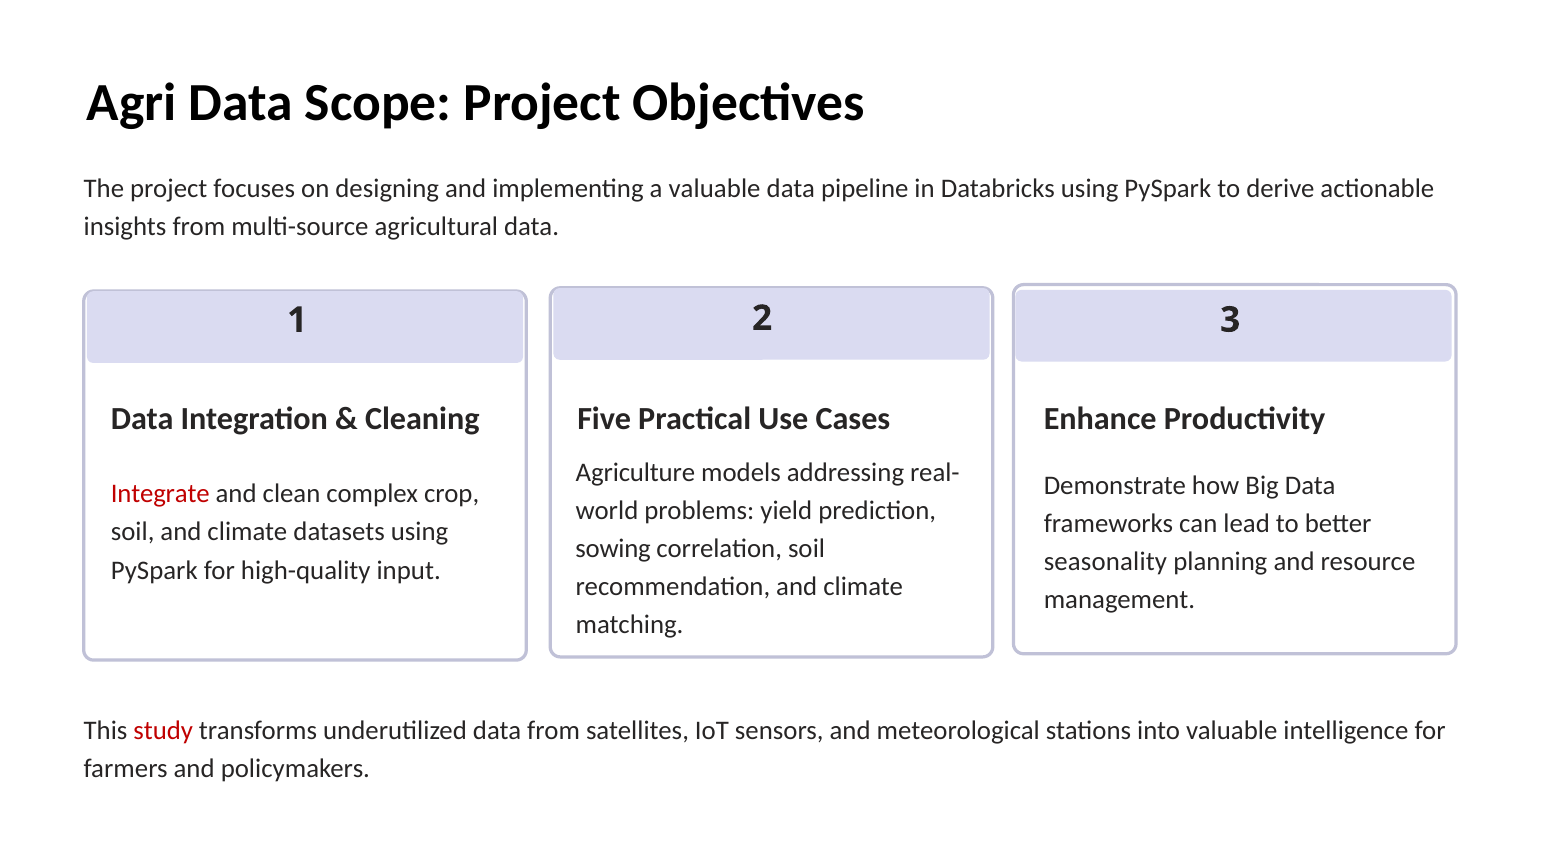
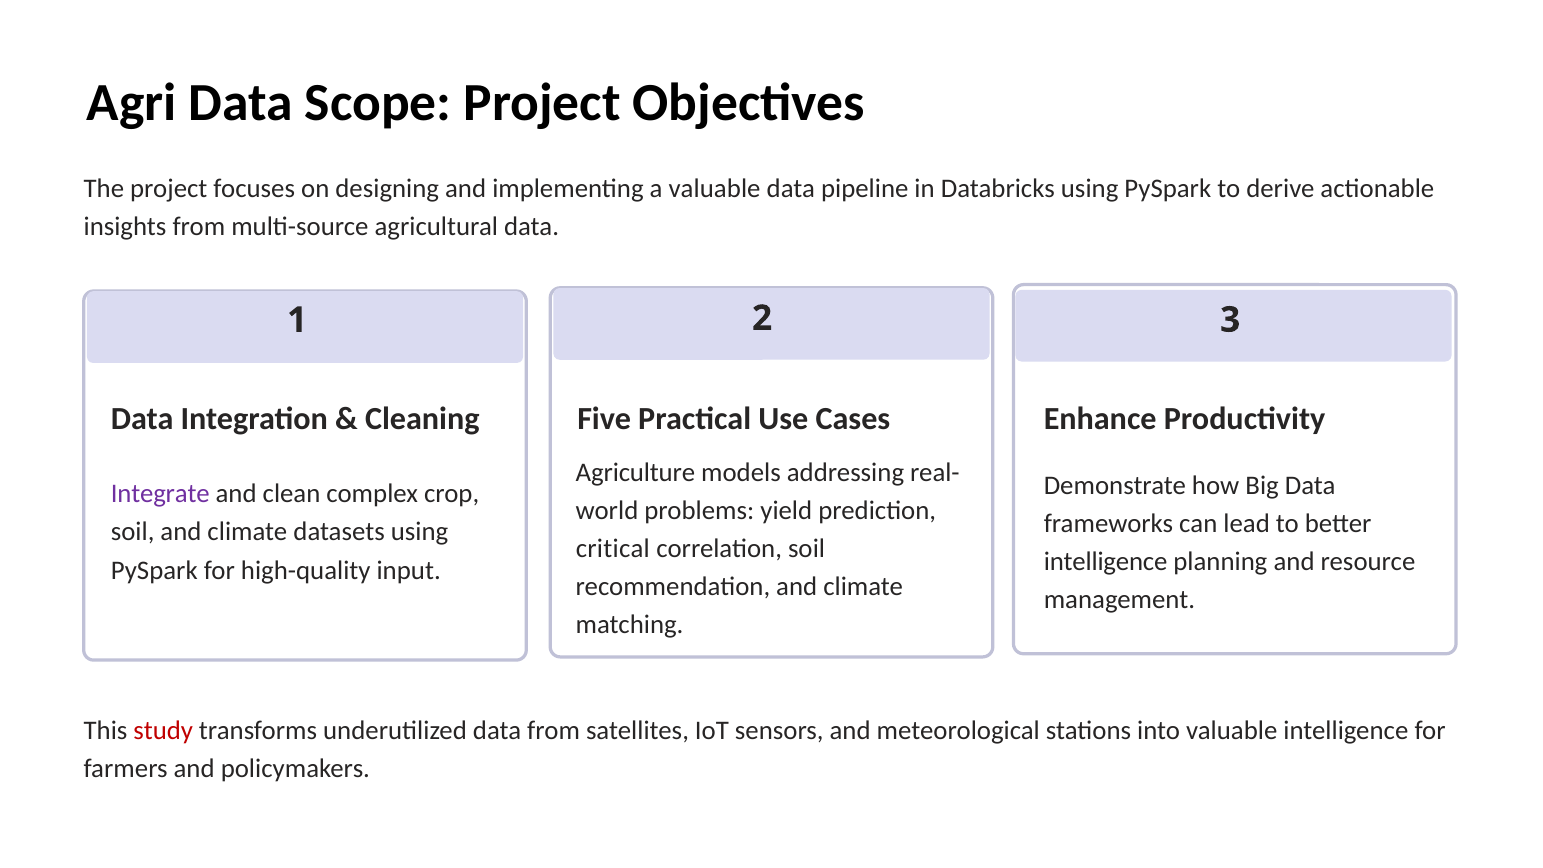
Integrate colour: red -> purple
sowing: sowing -> critical
seasonality at (1105, 562): seasonality -> intelligence
